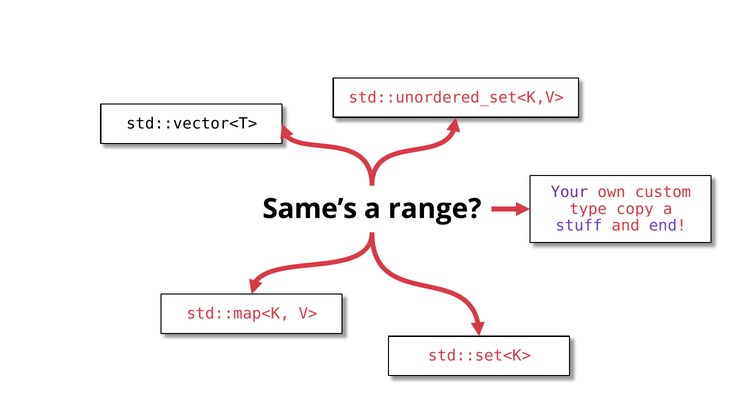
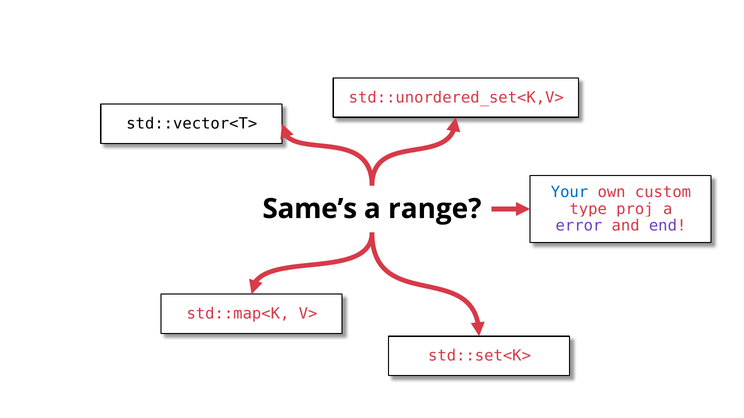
Your colour: purple -> blue
copy: copy -> proj
stuff: stuff -> error
